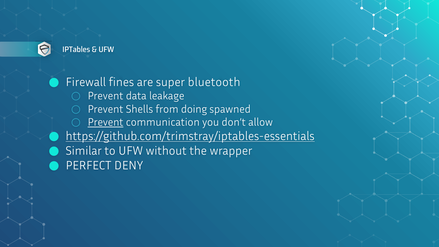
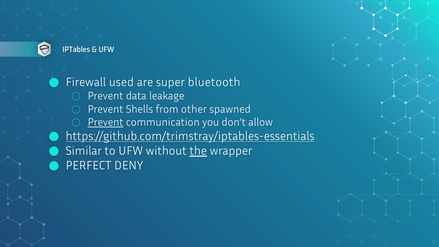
fines: fines -> used
doing: doing -> other
the underline: none -> present
